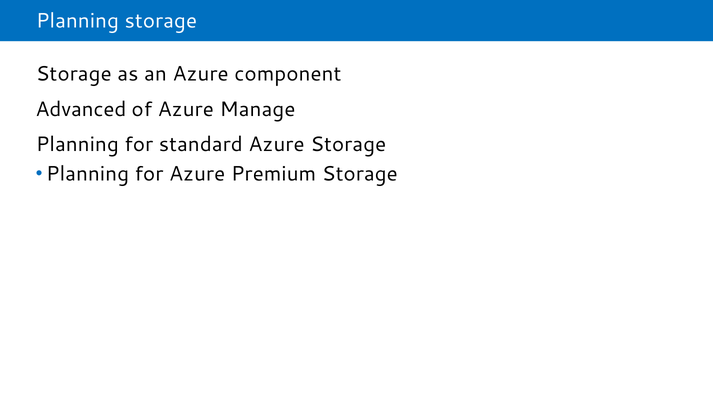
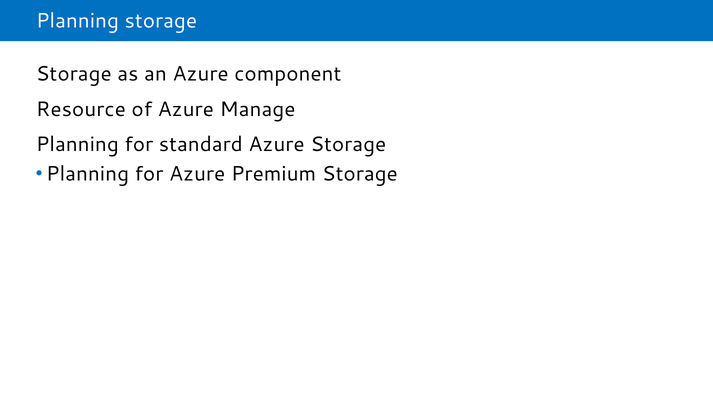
Advanced: Advanced -> Resource
